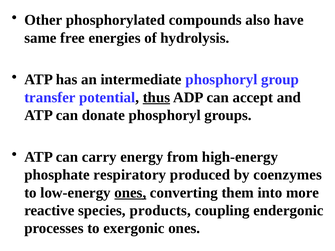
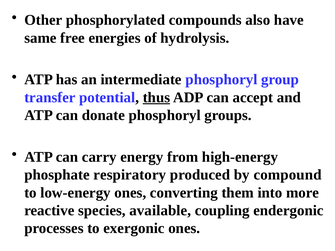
coenzymes: coenzymes -> compound
ones at (130, 193) underline: present -> none
products: products -> available
